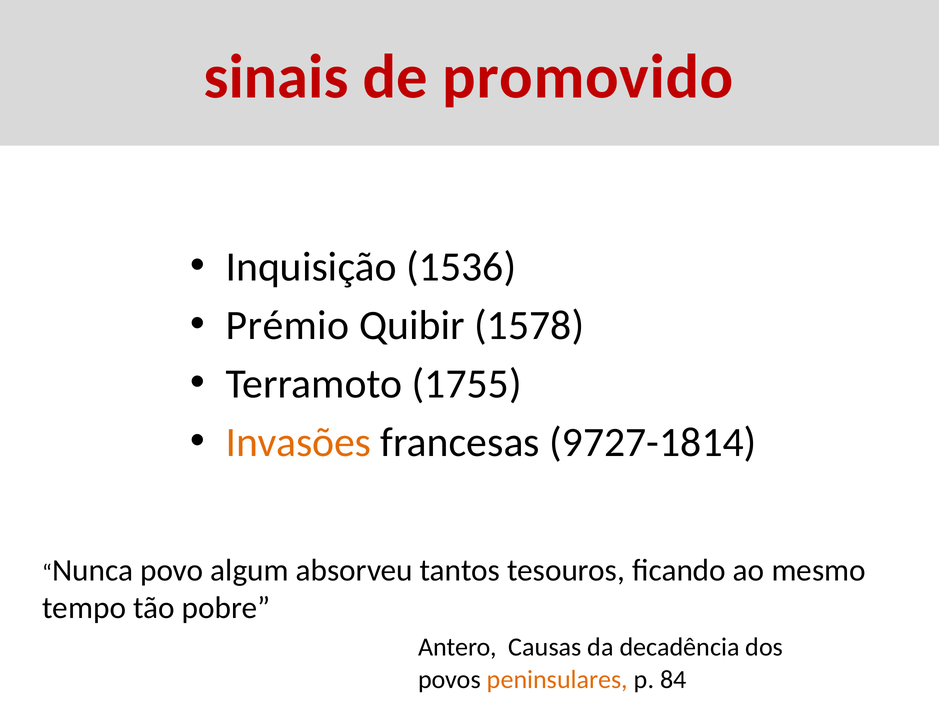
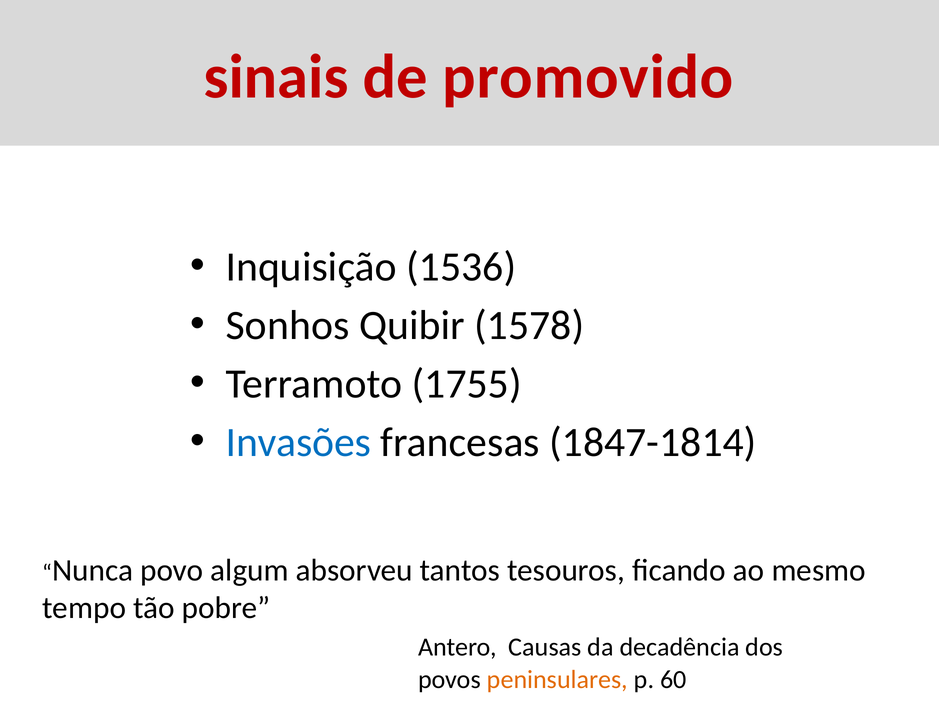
Prémio: Prémio -> Sonhos
Invasões colour: orange -> blue
9727-1814: 9727-1814 -> 1847-1814
84: 84 -> 60
